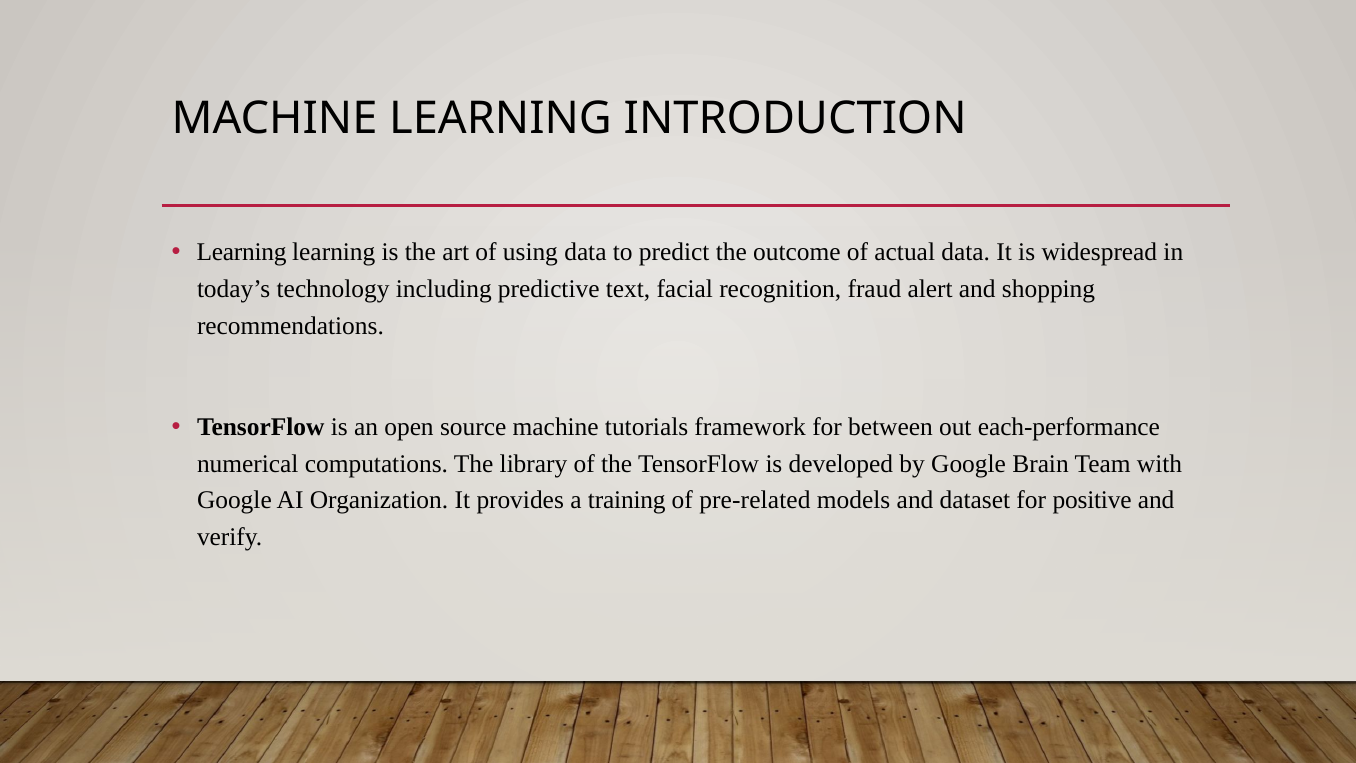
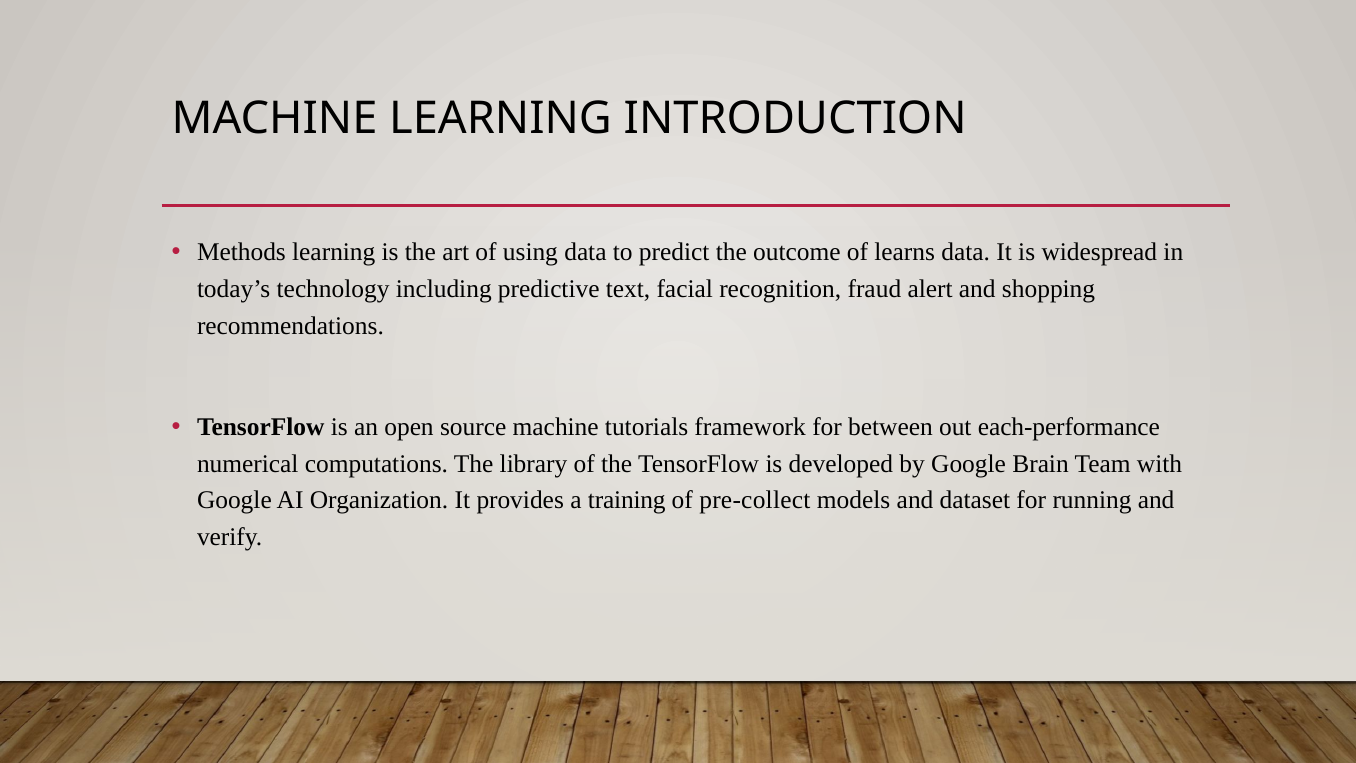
Learning at (242, 252): Learning -> Methods
actual: actual -> learns
pre-related: pre-related -> pre-collect
positive: positive -> running
